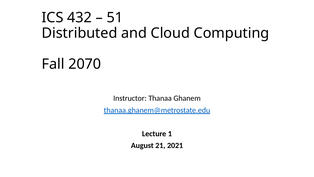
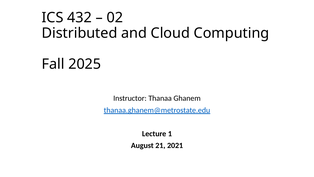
51: 51 -> 02
2070: 2070 -> 2025
